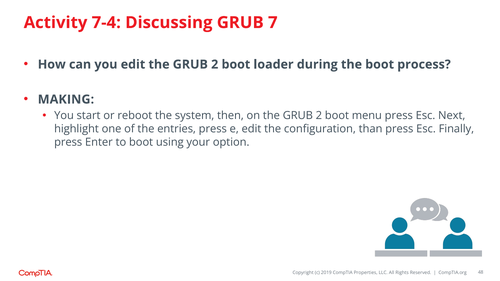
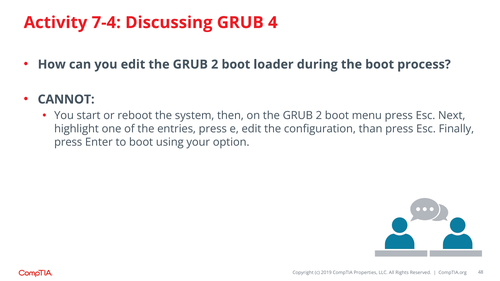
7: 7 -> 4
MAKING: MAKING -> CANNOT
